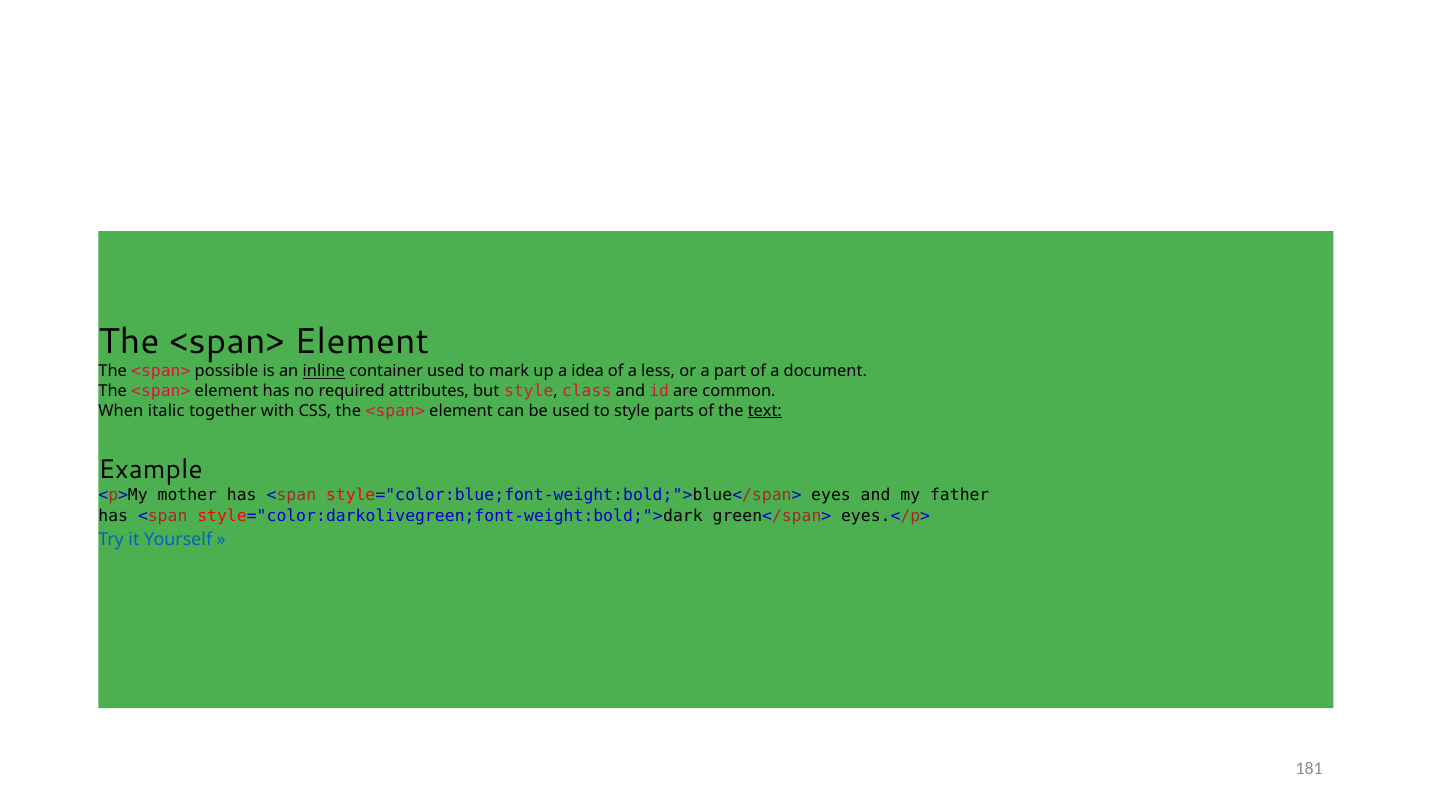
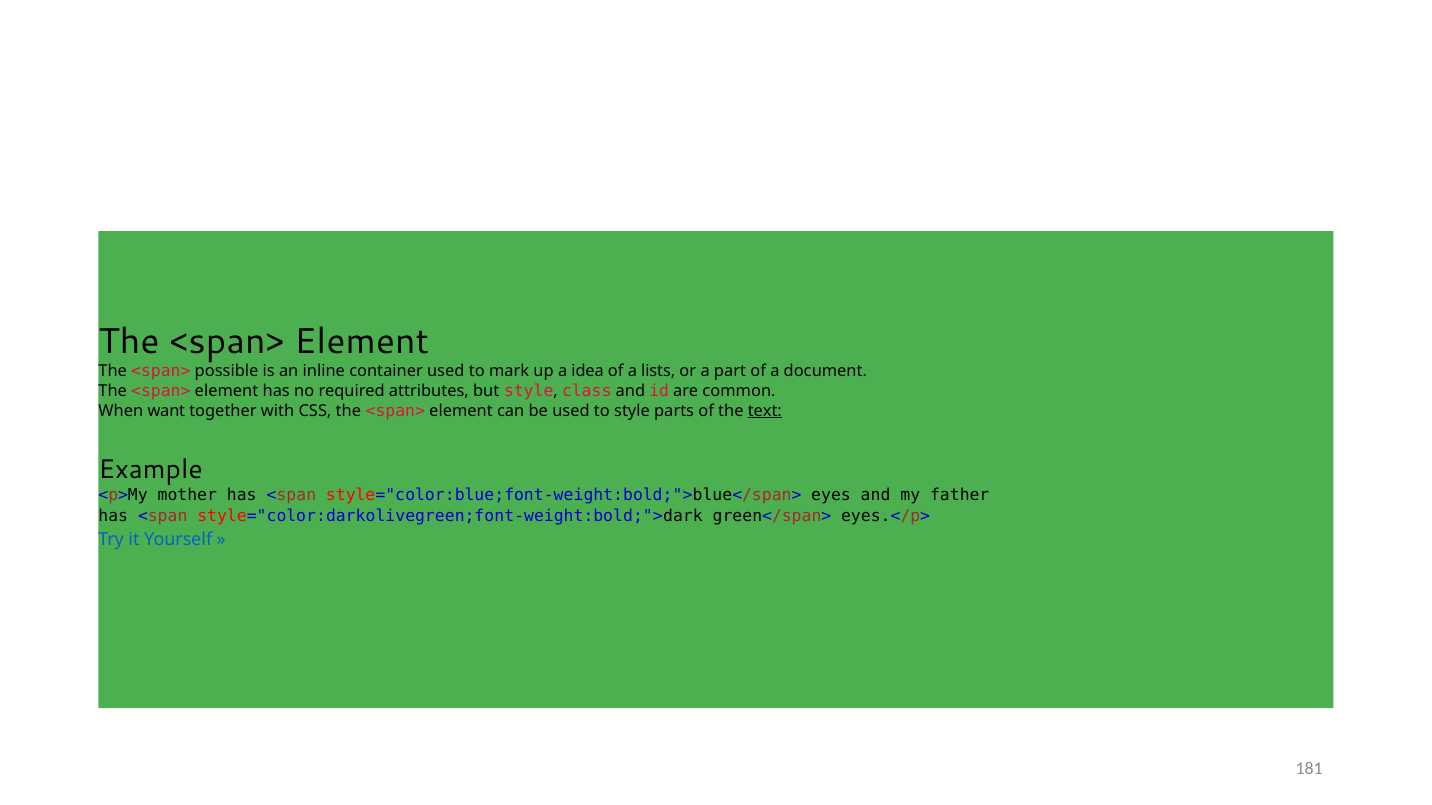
inline underline: present -> none
less: less -> lists
italic: italic -> want
